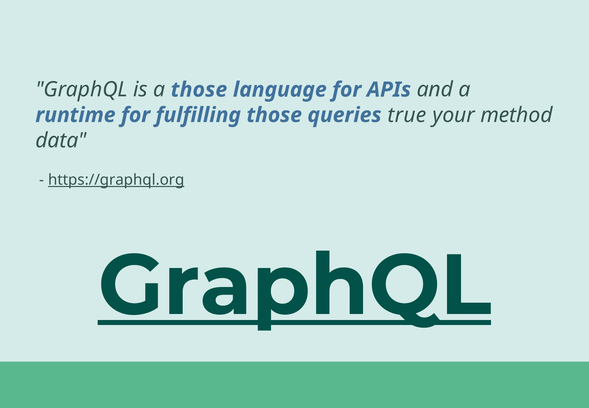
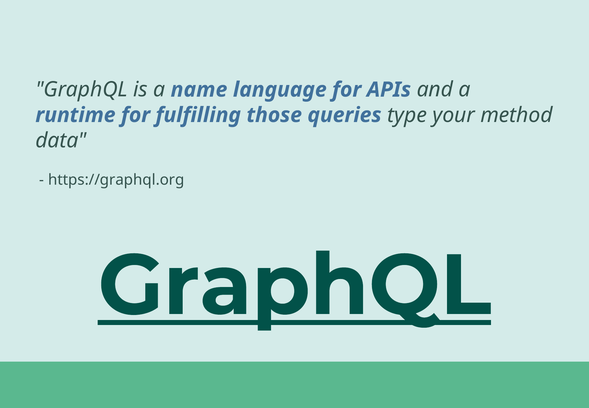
a those: those -> name
true: true -> type
https://graphql.org underline: present -> none
